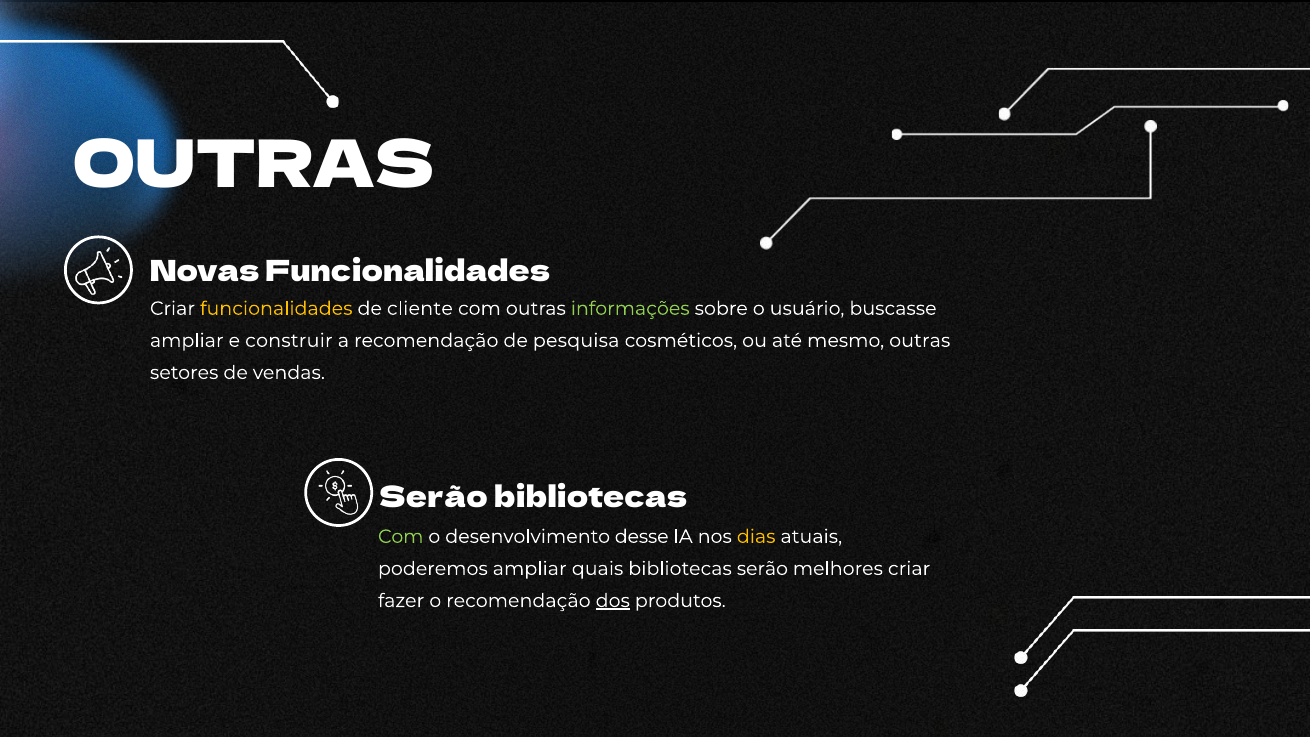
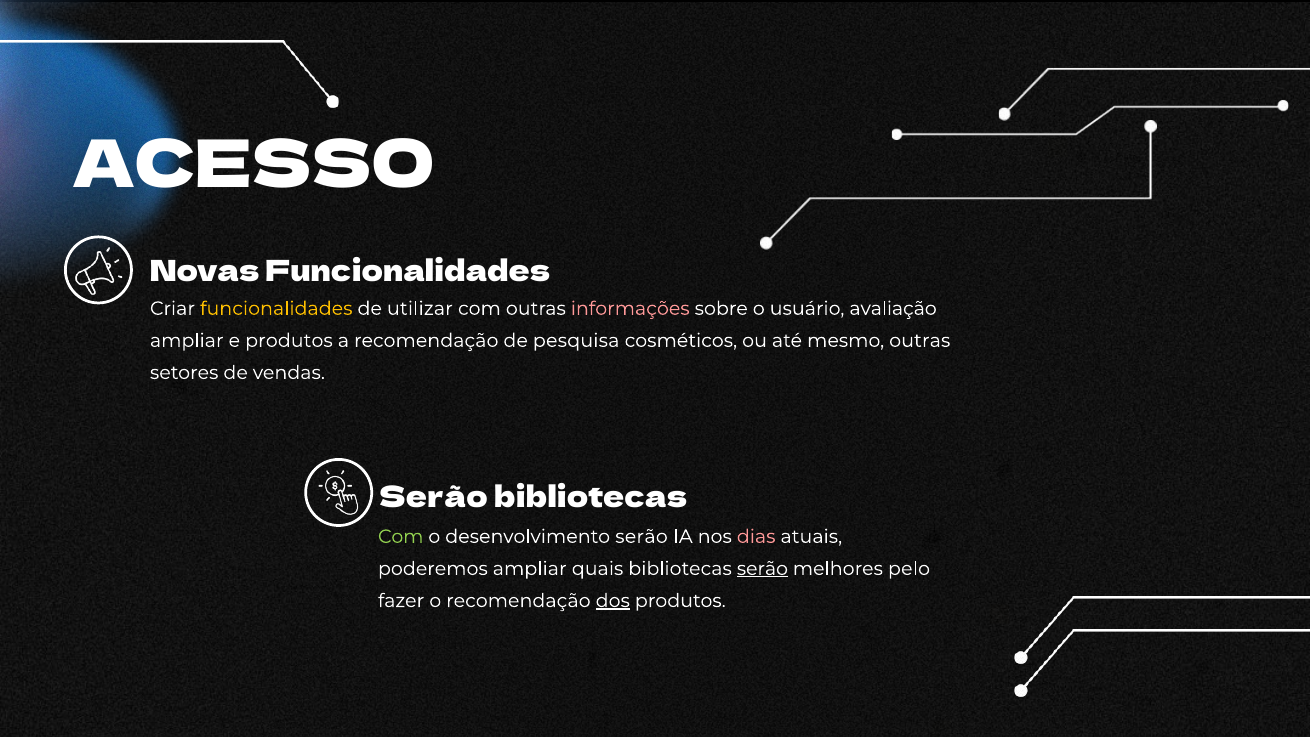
OUTRAS at (254, 166): OUTRAS -> ACESSO
cliente: cliente -> utilizar
informações colour: light green -> pink
buscasse: buscasse -> avaliação
e construir: construir -> produtos
desenvolvimento desse: desse -> serão
dias colour: yellow -> pink
serão at (762, 569) underline: none -> present
melhores criar: criar -> pelo
